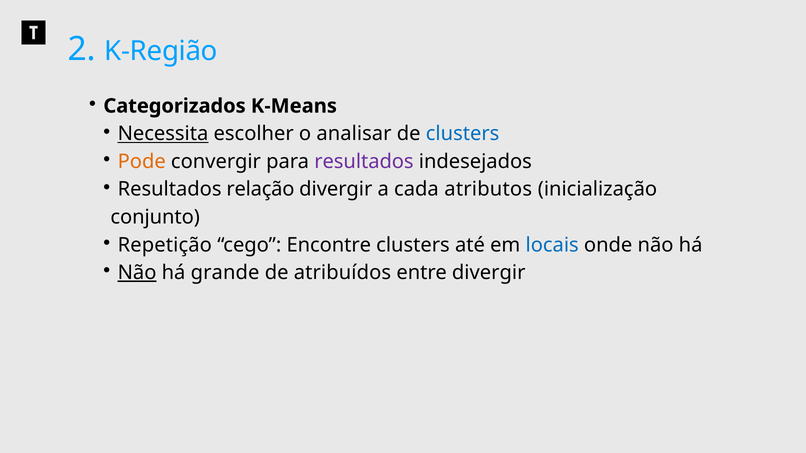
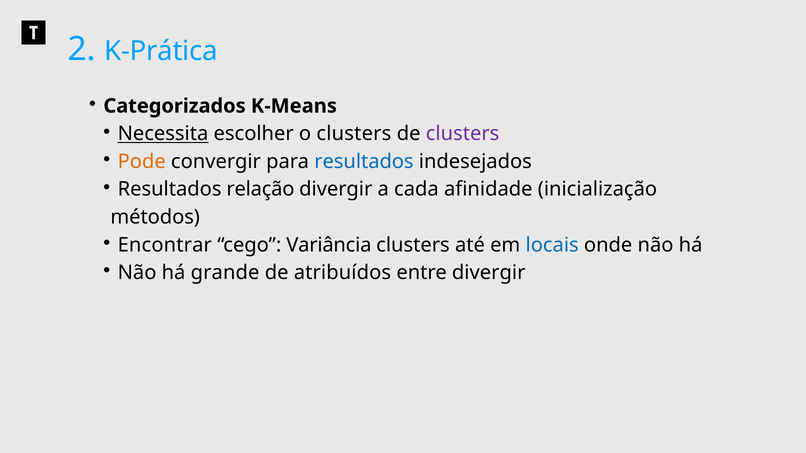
K-Região: K-Região -> K-Prática
o analisar: analisar -> clusters
clusters at (463, 134) colour: blue -> purple
resultados at (364, 162) colour: purple -> blue
atributos: atributos -> afinidade
conjunto: conjunto -> métodos
Repetição: Repetição -> Encontrar
Encontre: Encontre -> Variância
Não at (137, 273) underline: present -> none
